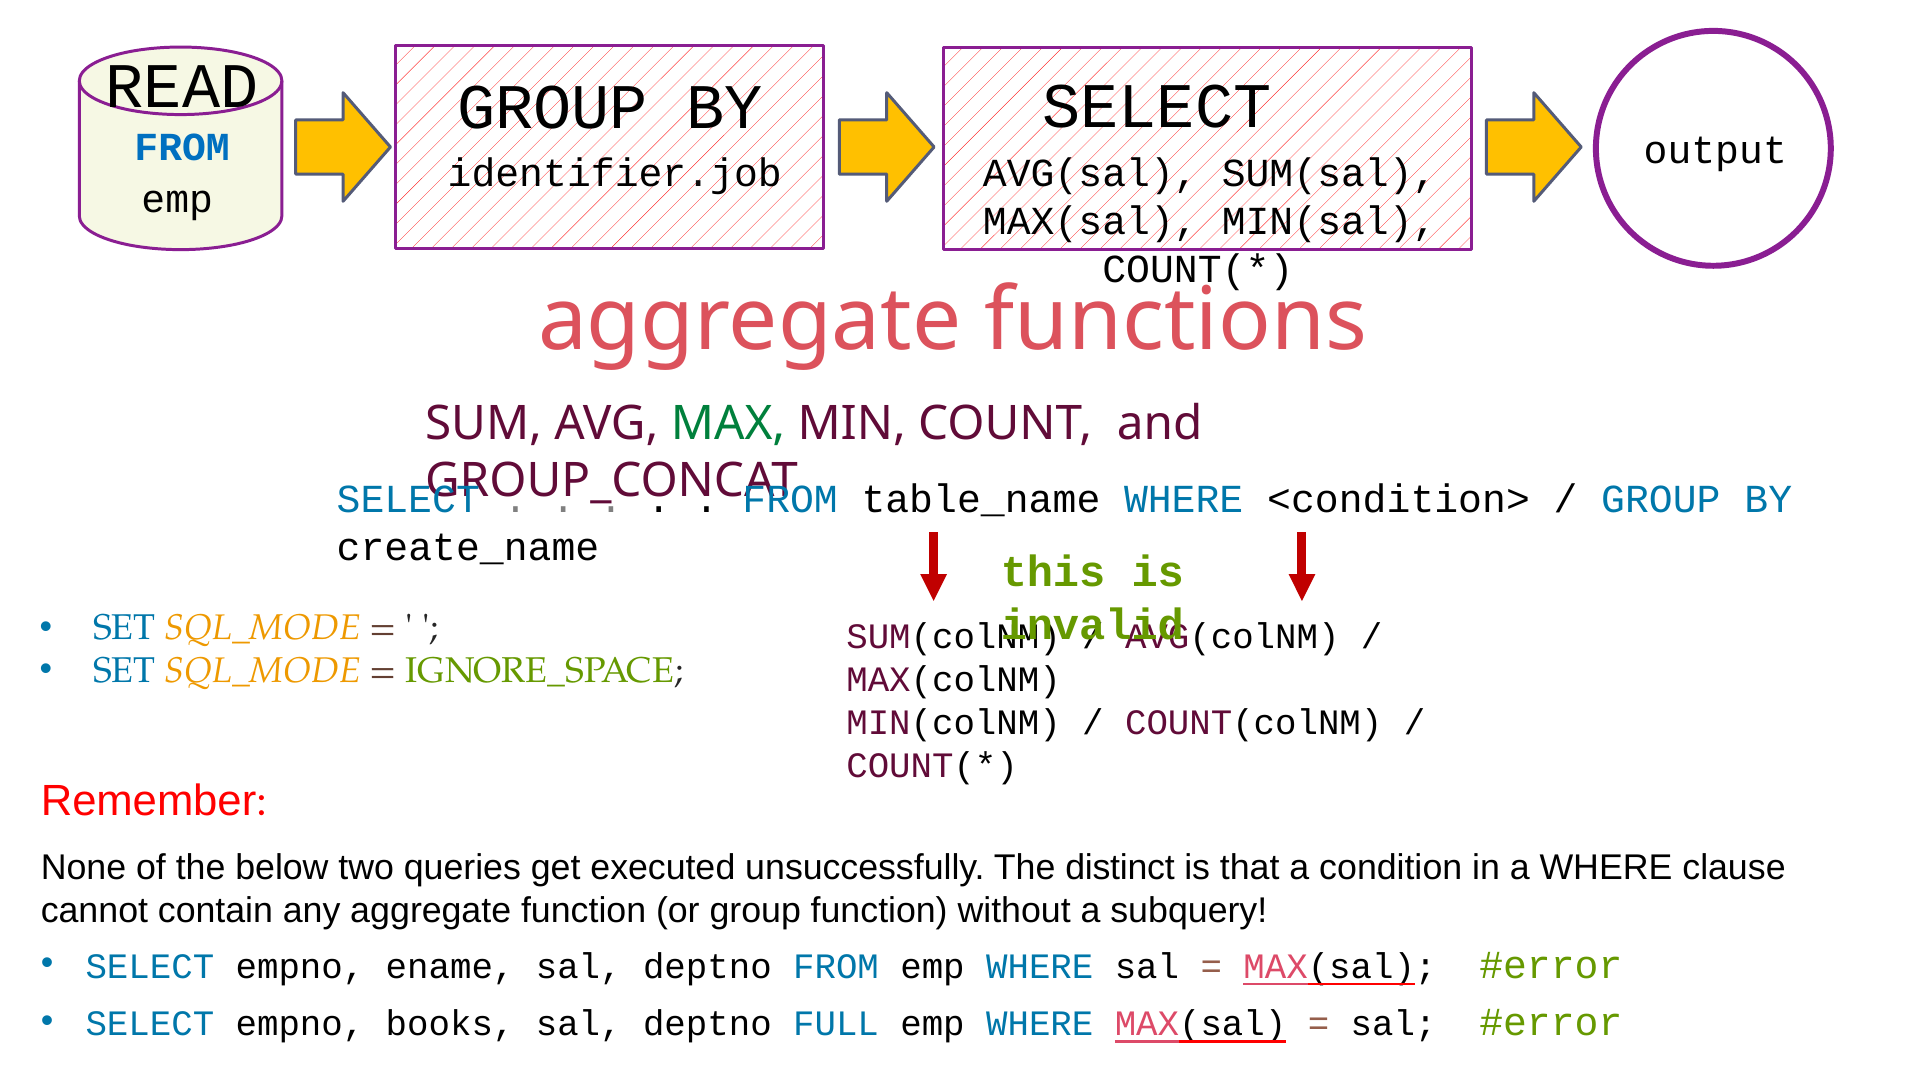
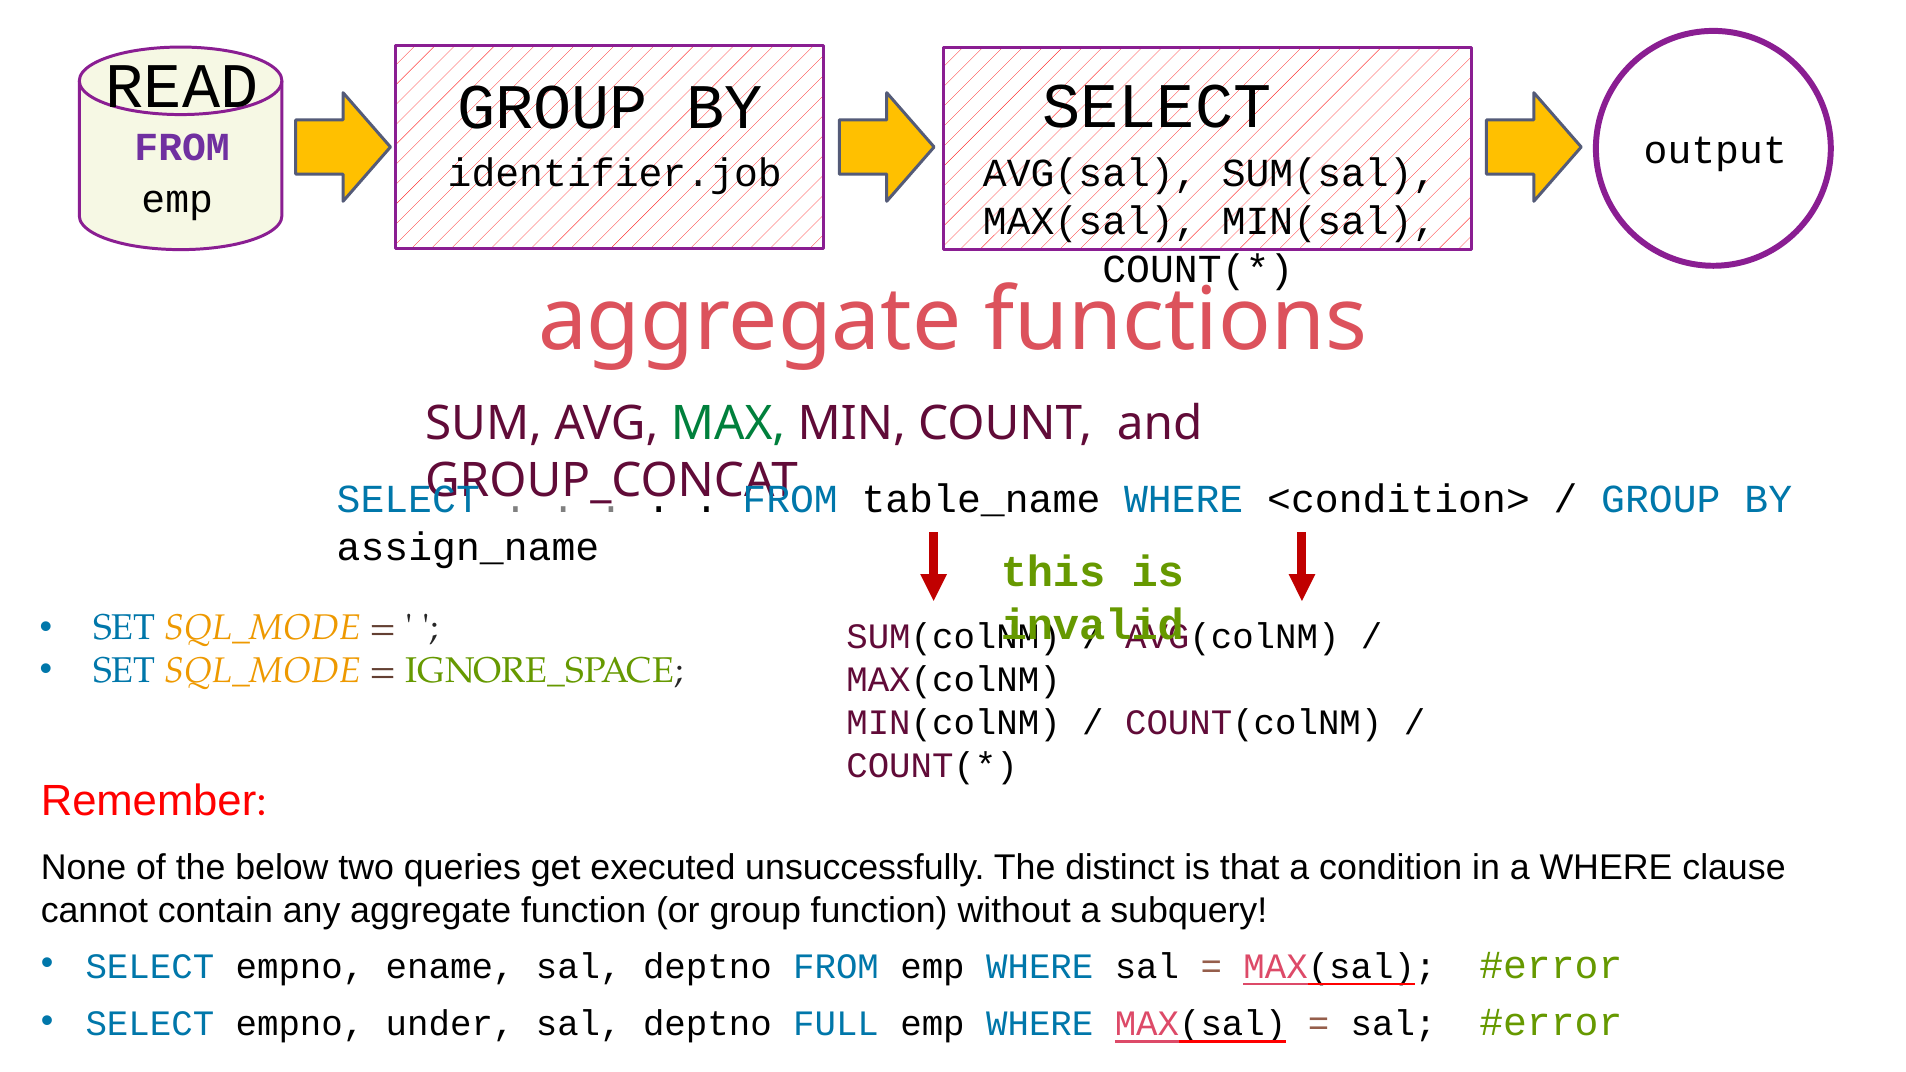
FROM at (182, 147) colour: blue -> purple
create_name: create_name -> assign_name
books: books -> under
